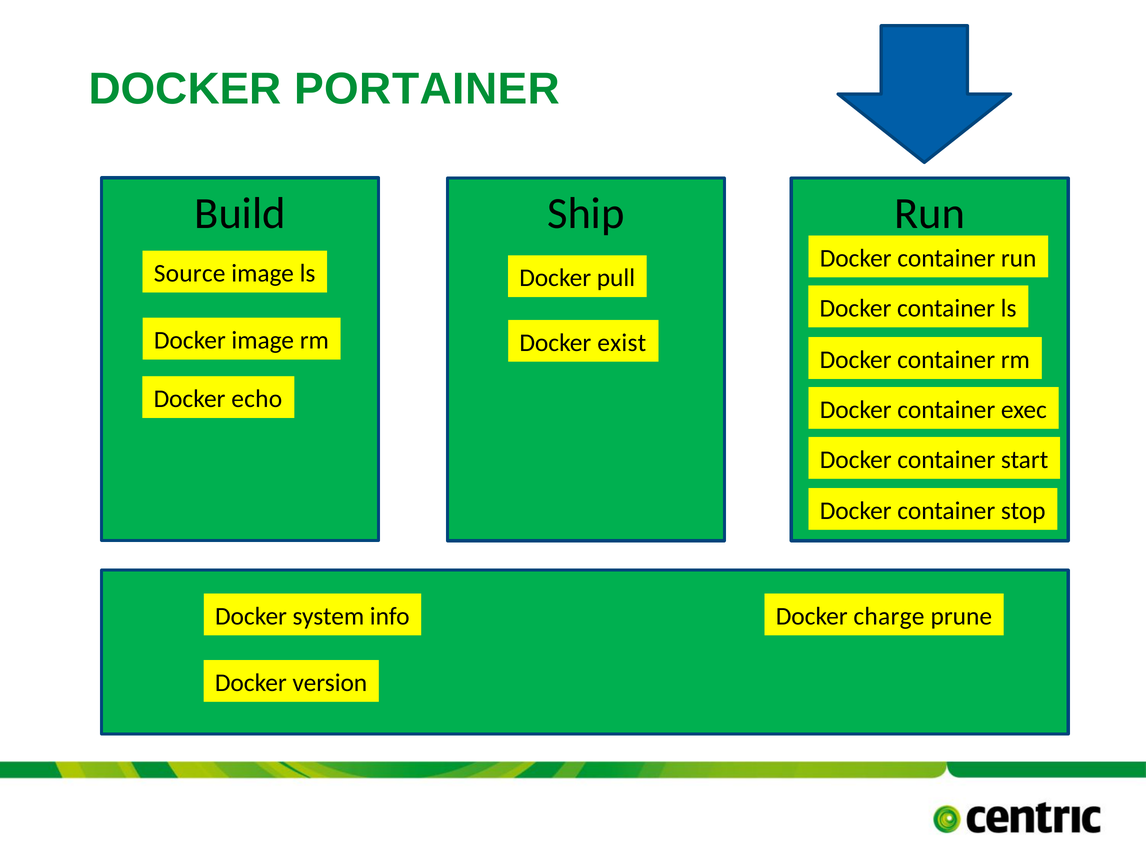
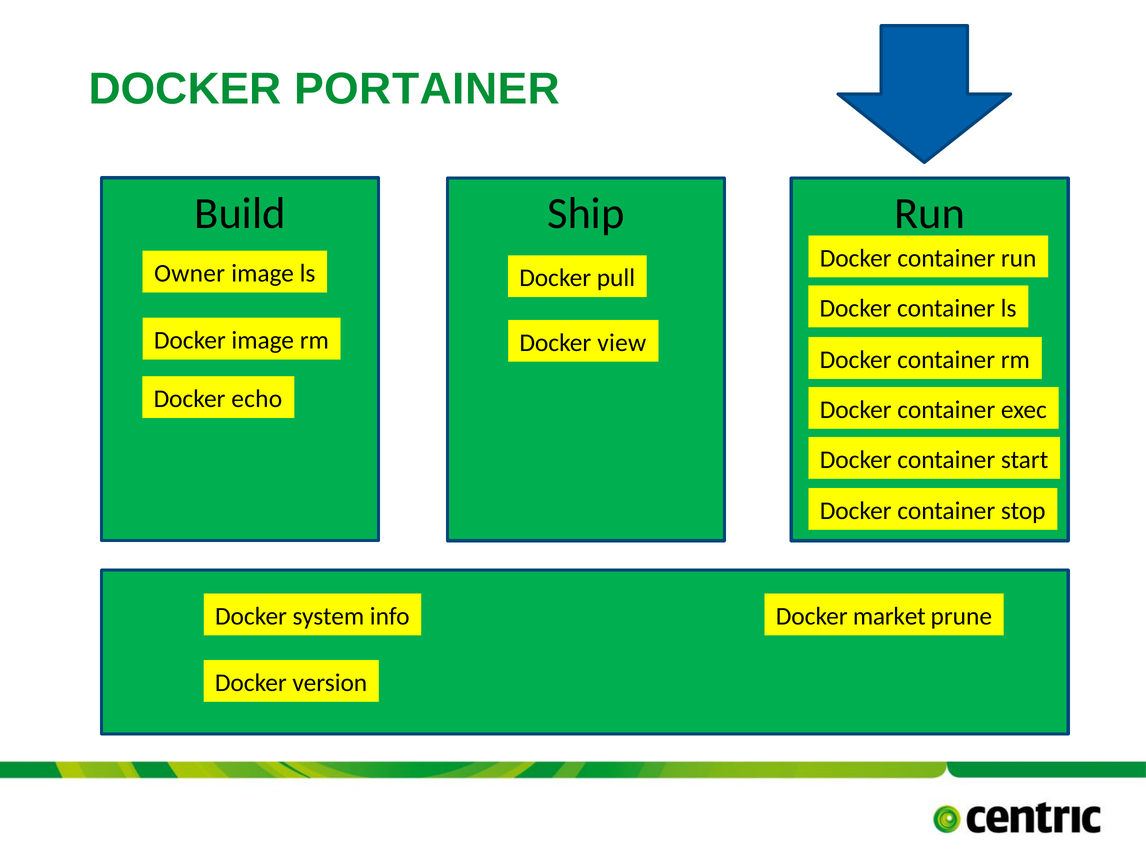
Source: Source -> Owner
exist: exist -> view
charge: charge -> market
